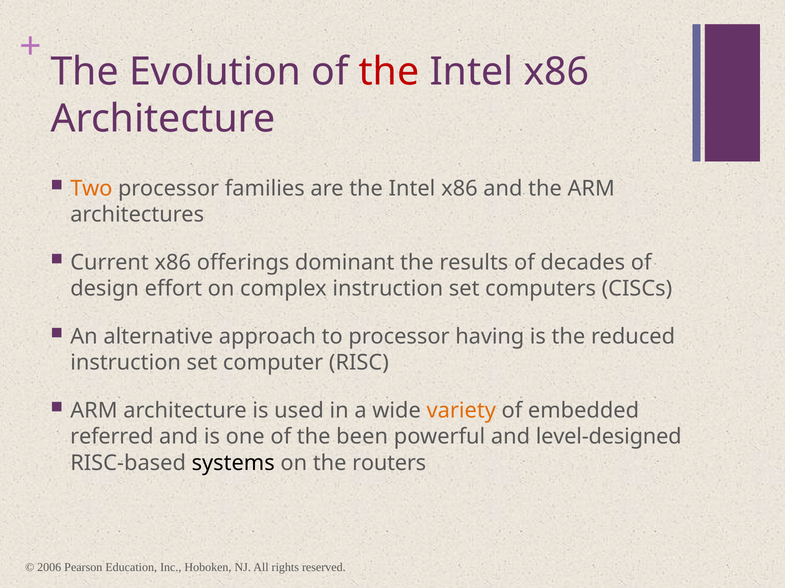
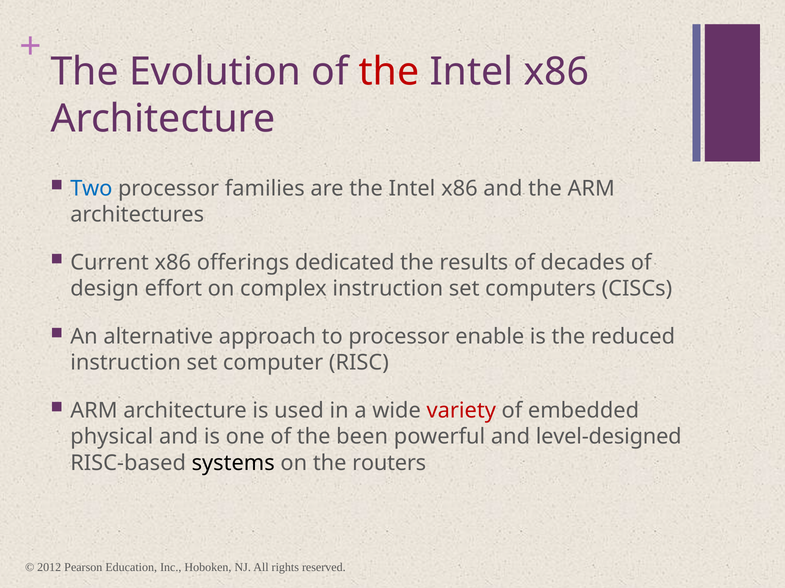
Two colour: orange -> blue
dominant: dominant -> dedicated
having: having -> enable
variety colour: orange -> red
referred: referred -> physical
2006: 2006 -> 2012
